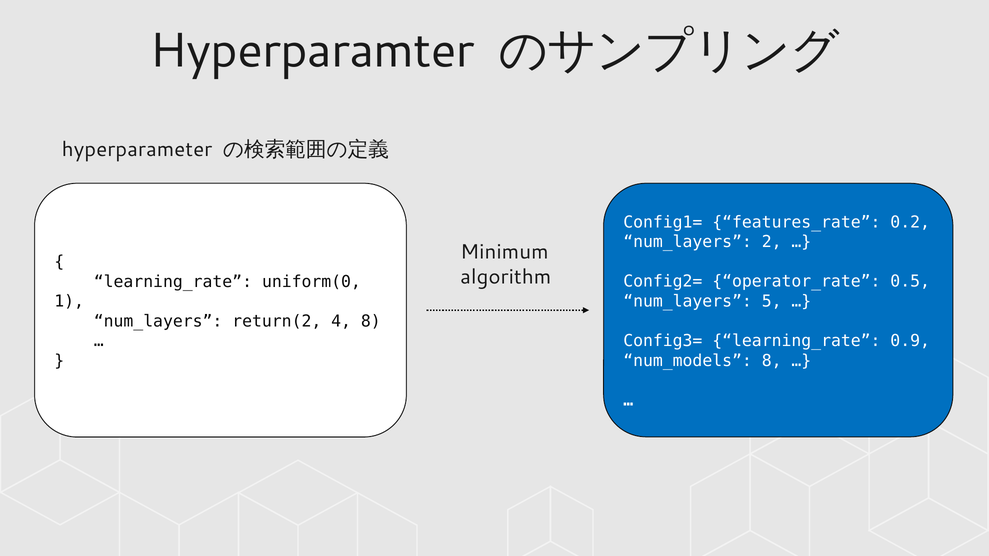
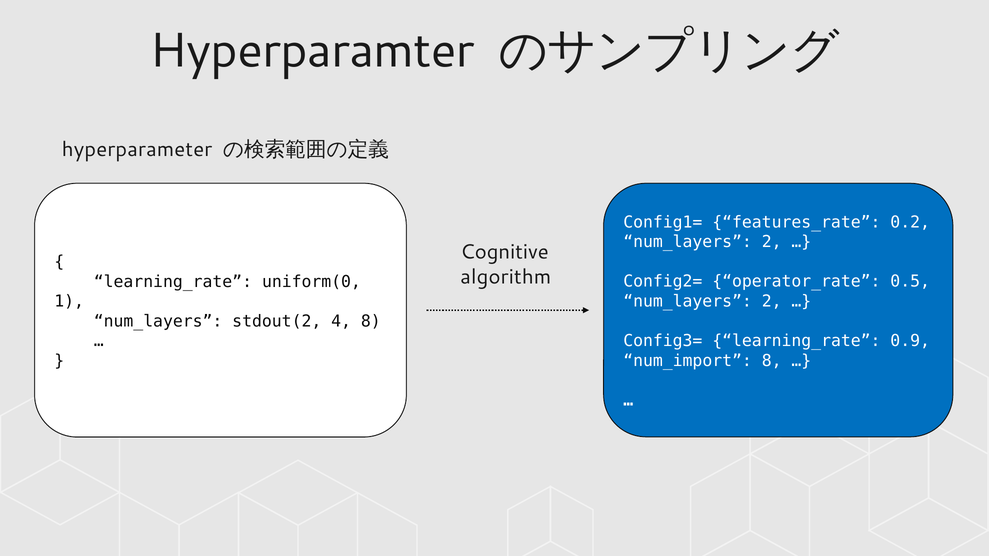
Minimum: Minimum -> Cognitive
5 at (772, 301): 5 -> 2
return(2: return(2 -> stdout(2
num_models: num_models -> num_import
